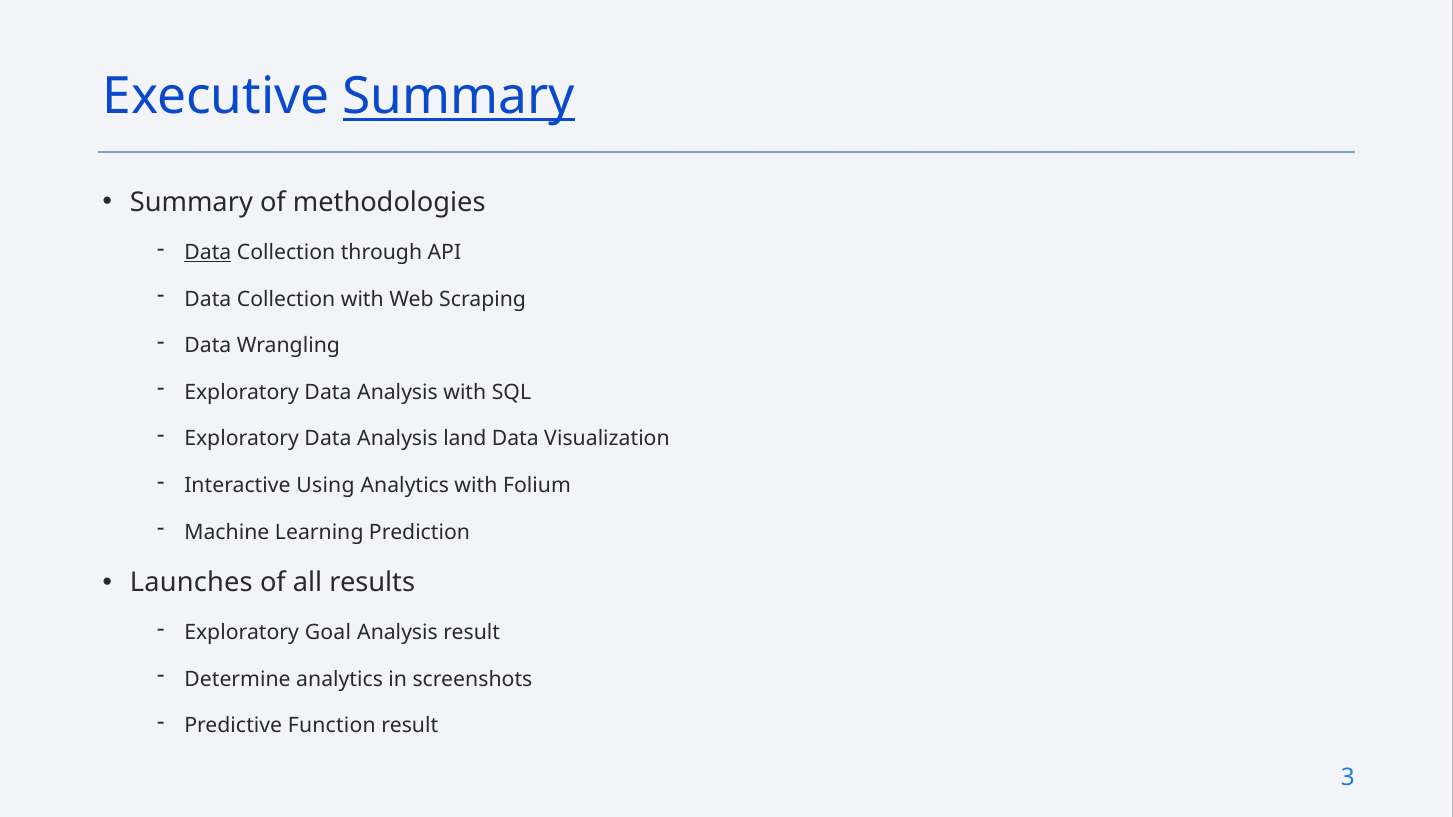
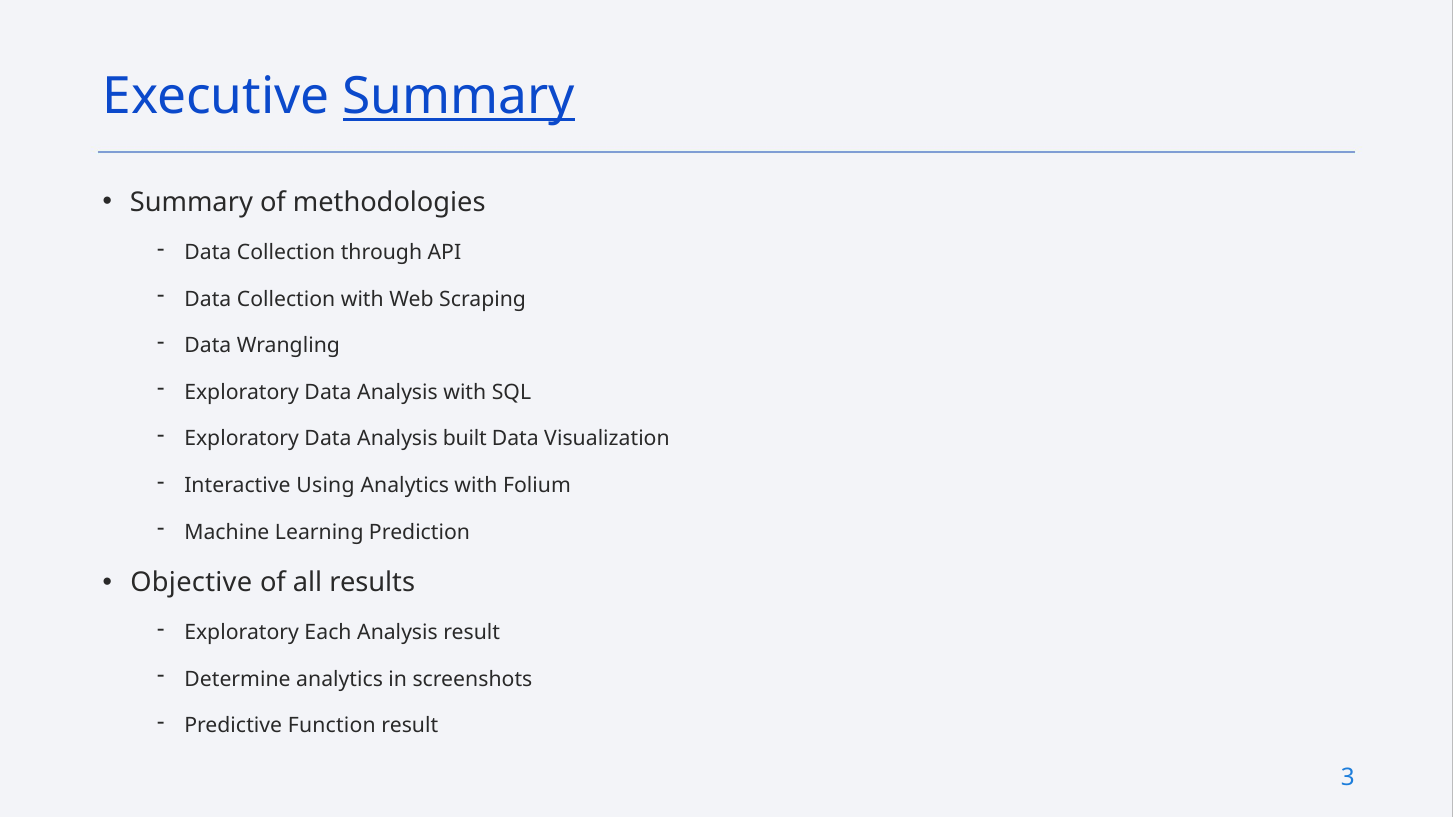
Data at (208, 253) underline: present -> none
land: land -> built
Launches: Launches -> Objective
Goal: Goal -> Each
